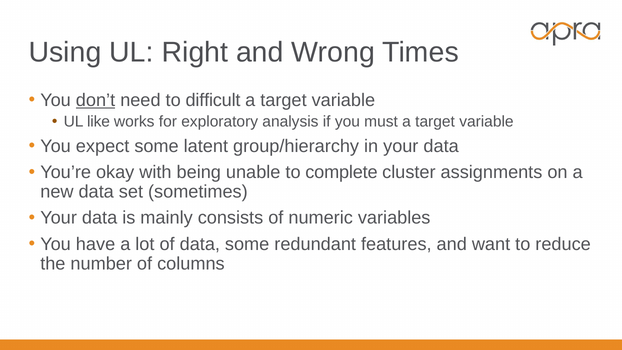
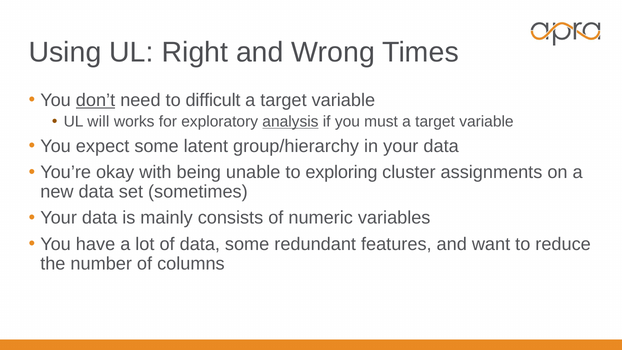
like: like -> will
analysis underline: none -> present
complete: complete -> exploring
